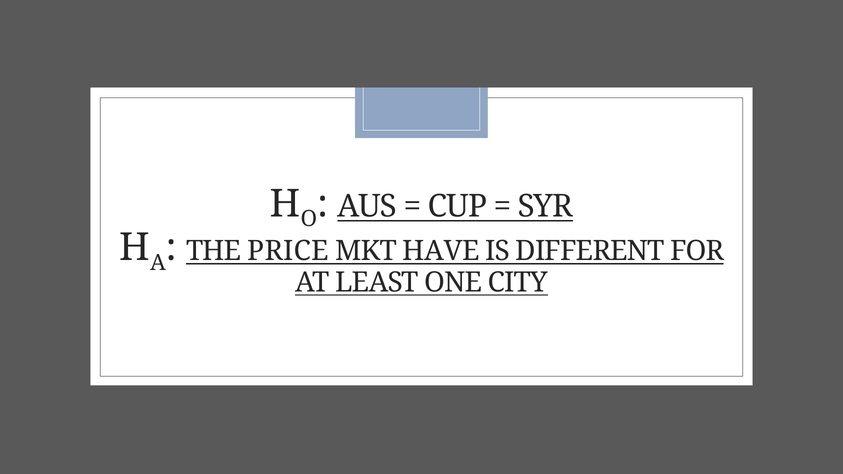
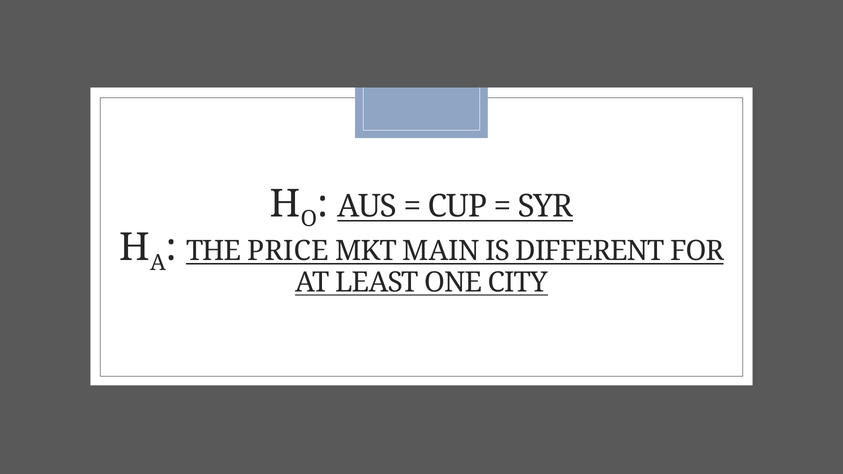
HAVE: HAVE -> MAIN
